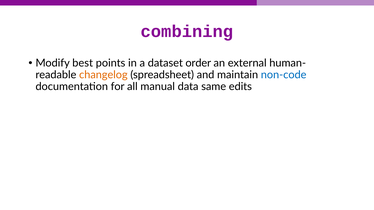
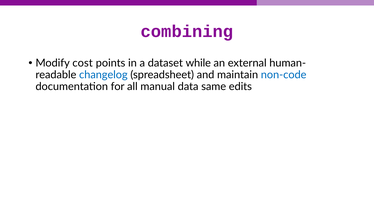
best: best -> cost
order: order -> while
changelog colour: orange -> blue
